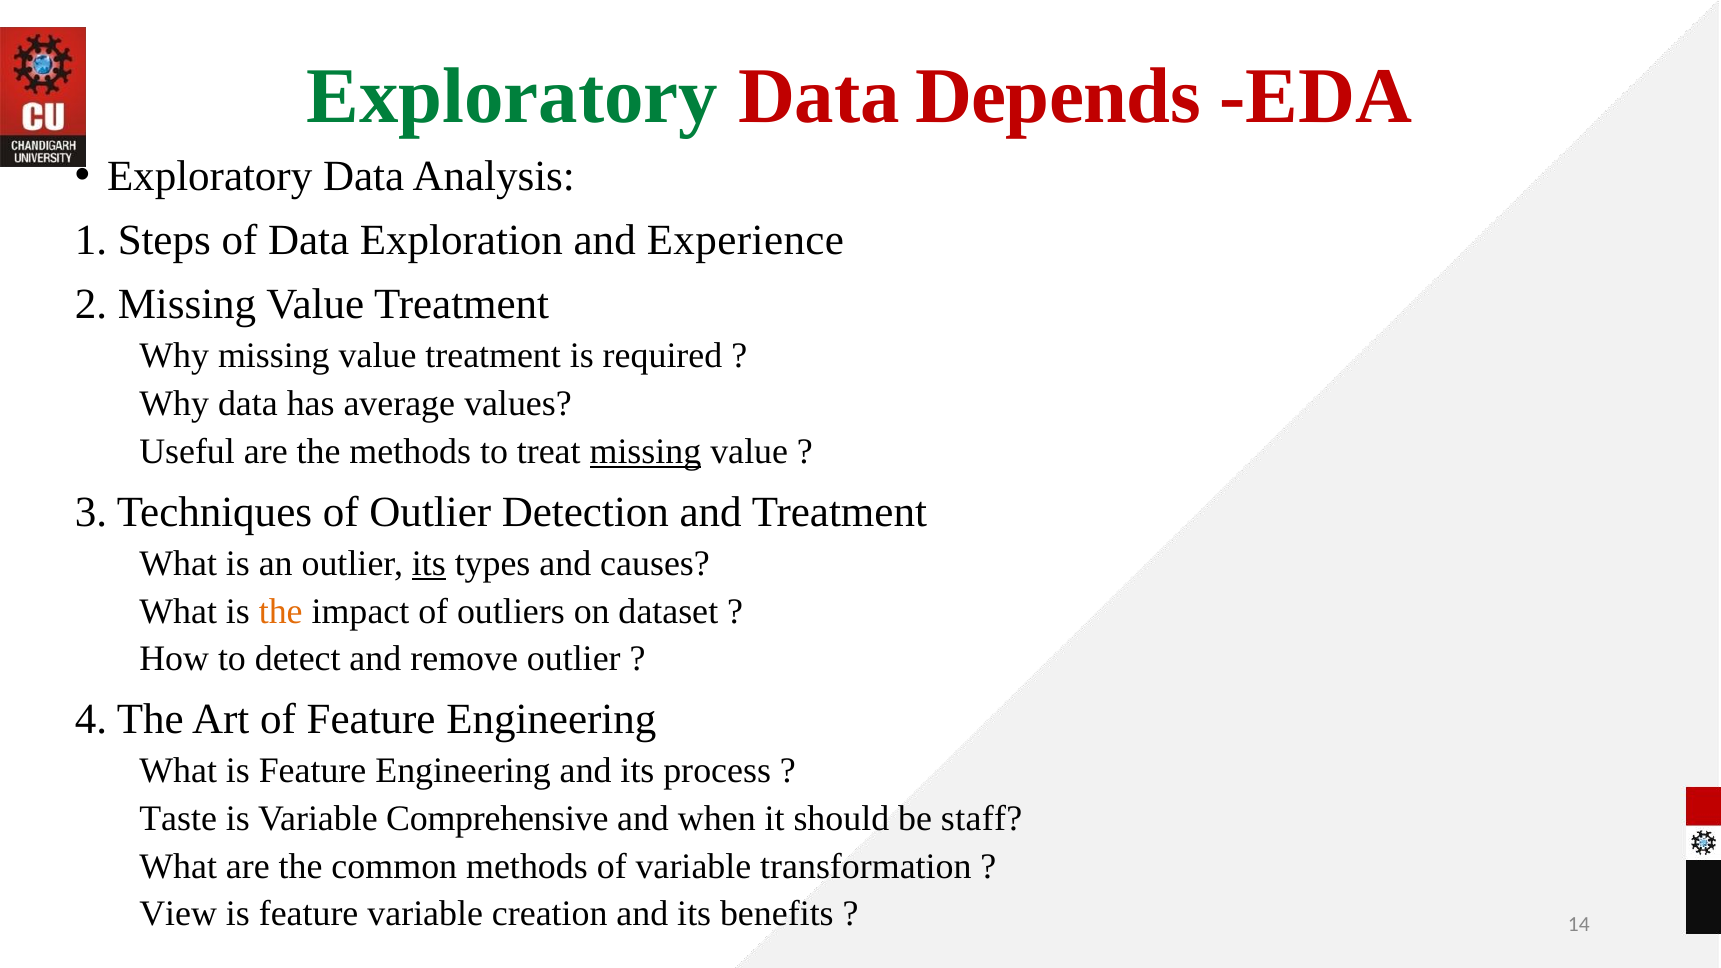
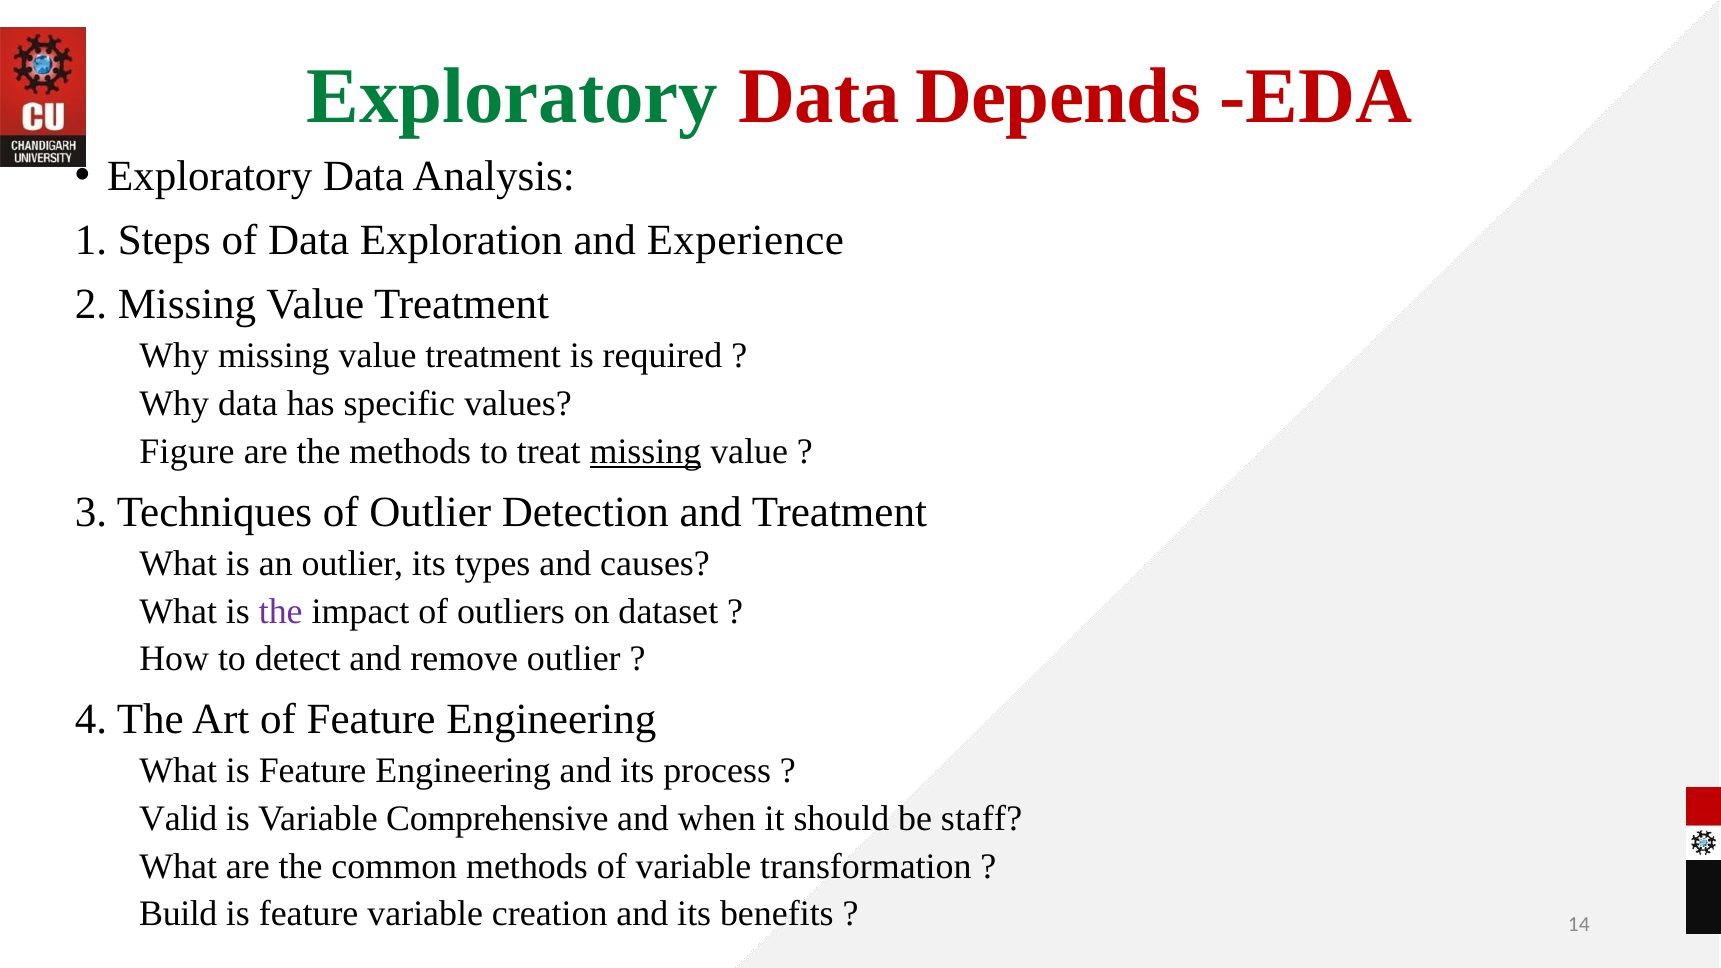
average: average -> specific
Useful: Useful -> Figure
its at (429, 564) underline: present -> none
the at (281, 611) colour: orange -> purple
Taste: Taste -> Valid
View: View -> Build
